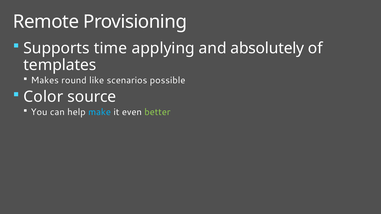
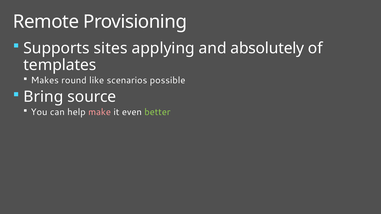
time: time -> sites
Color: Color -> Bring
make colour: light blue -> pink
